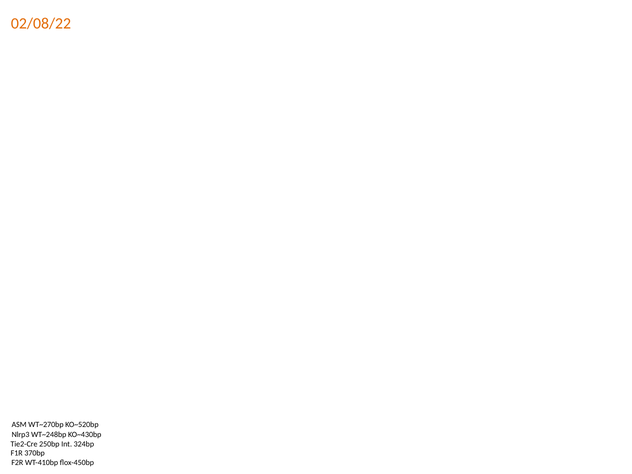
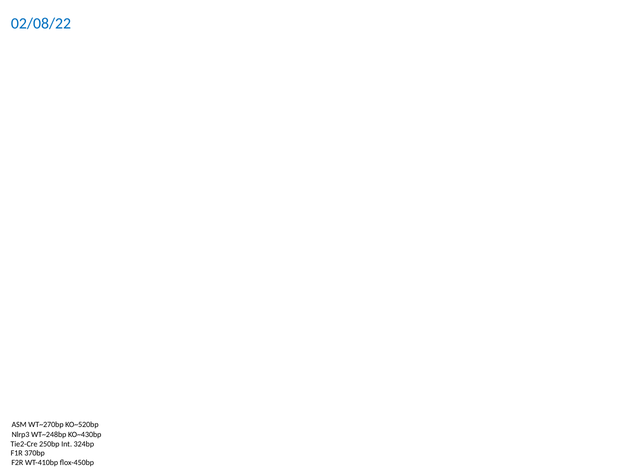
02/08/22 colour: orange -> blue
